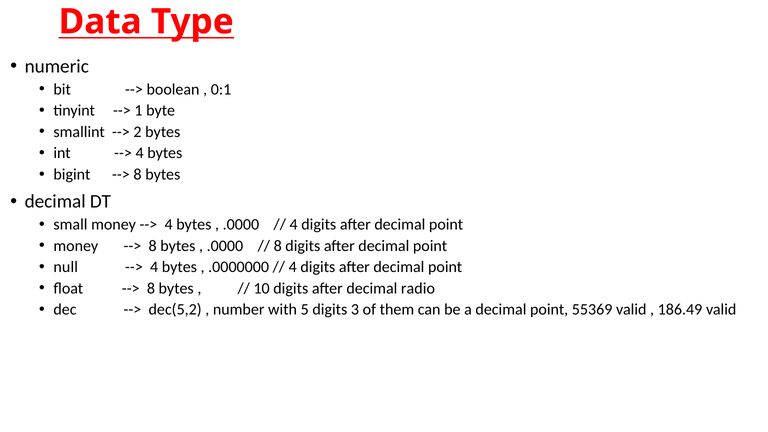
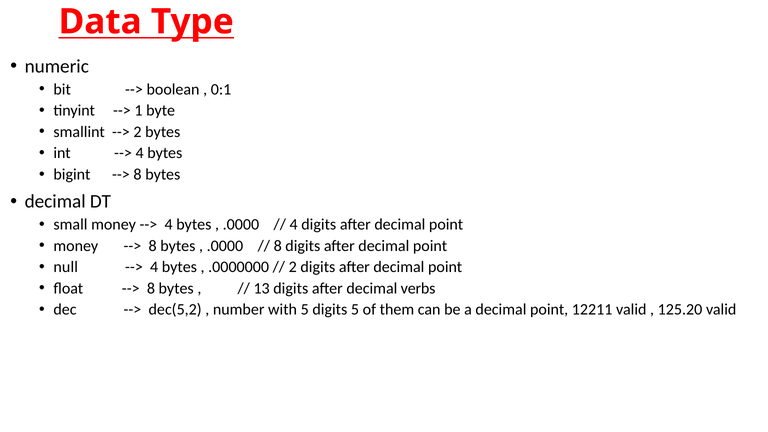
4 at (293, 267): 4 -> 2
10: 10 -> 13
radio: radio -> verbs
digits 3: 3 -> 5
55369: 55369 -> 12211
186.49: 186.49 -> 125.20
